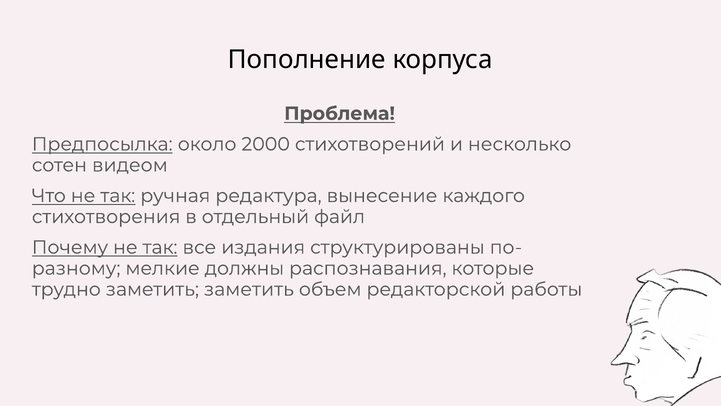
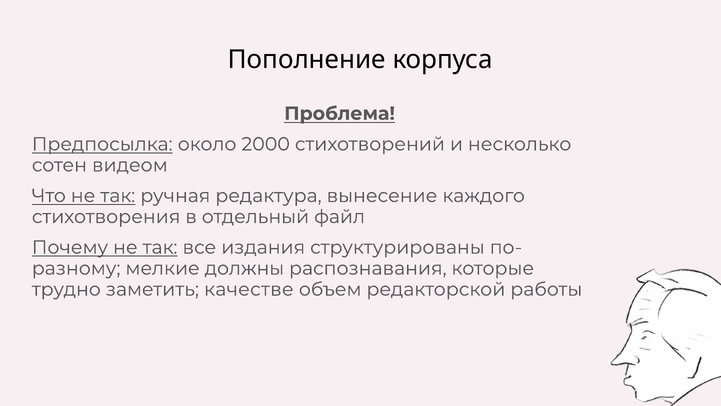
заметить заметить: заметить -> качестве
